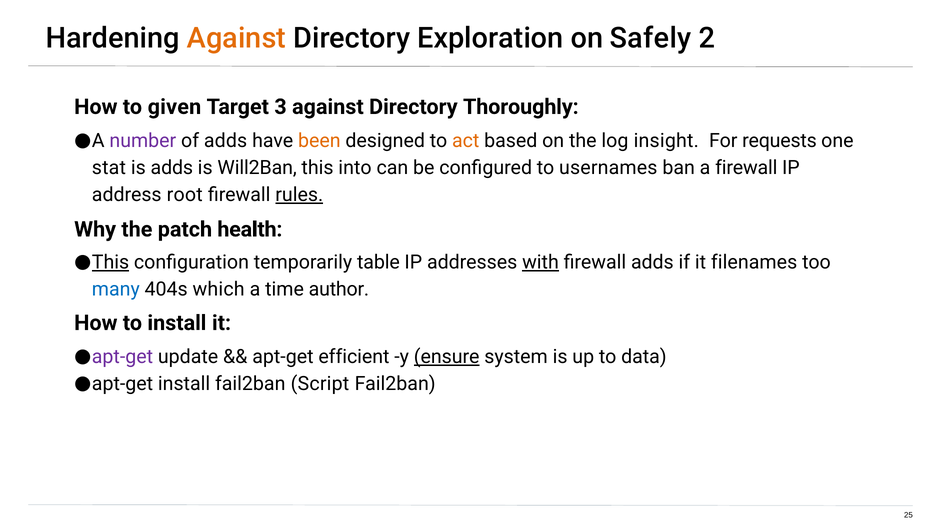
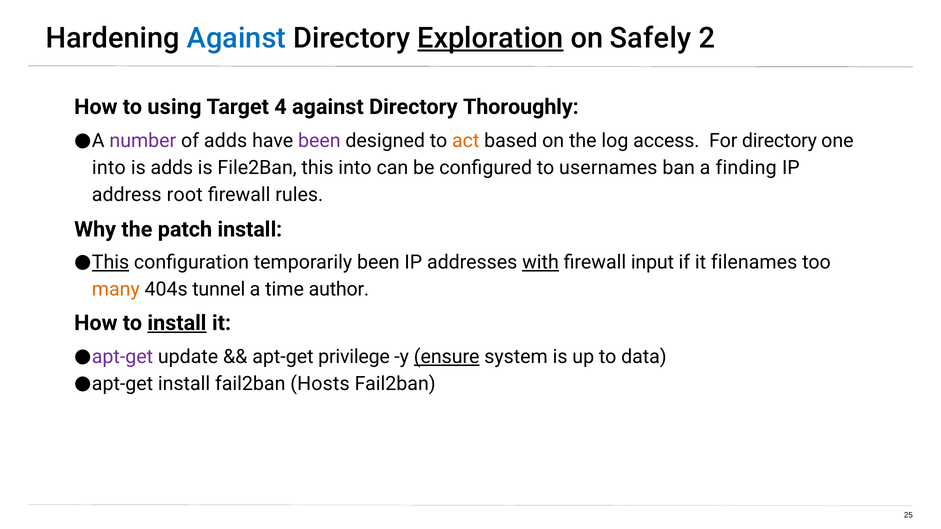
Against at (236, 38) colour: orange -> blue
Exploration underline: none -> present
given: given -> using
3: 3 -> 4
been at (319, 141) colour: orange -> purple
insight: insight -> access
For requests: requests -> directory
stat at (109, 168): stat -> into
Will2Ban: Will2Ban -> File2Ban
a firewall: firewall -> finding
rules underline: present -> none
patch health: health -> install
temporarily table: table -> been
firewall adds: adds -> input
many colour: blue -> orange
which: which -> tunnel
install at (177, 323) underline: none -> present
efficient: efficient -> privilege
Script: Script -> Hosts
